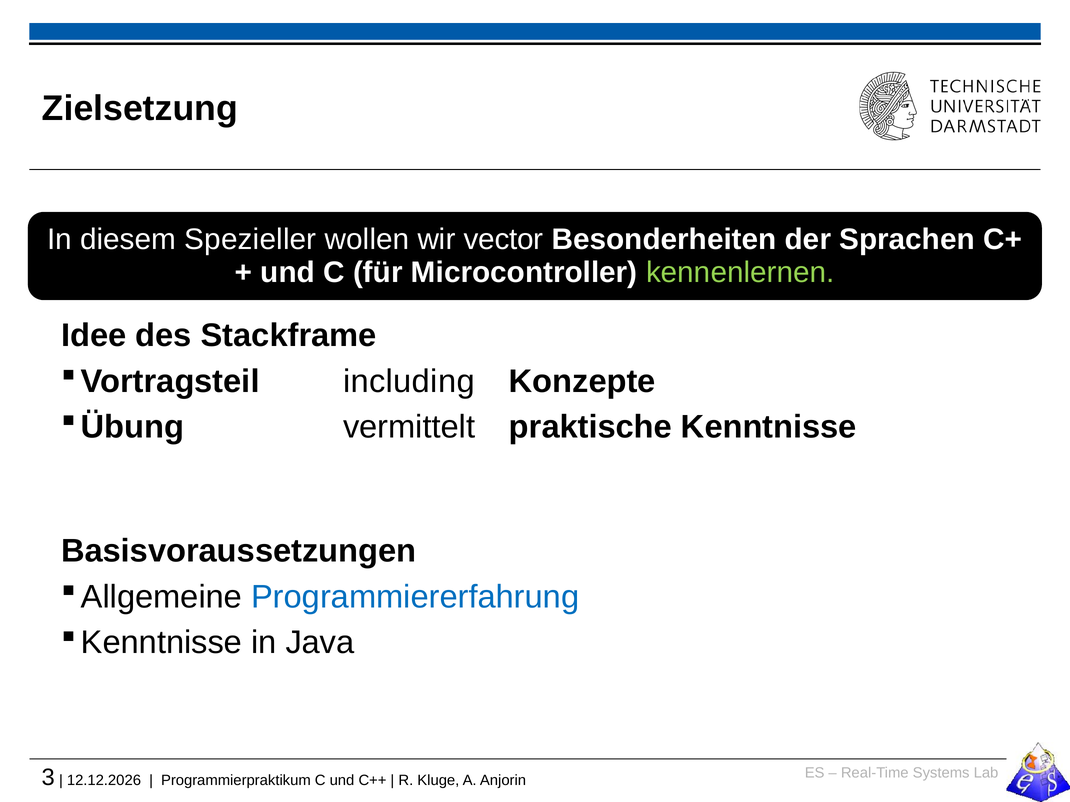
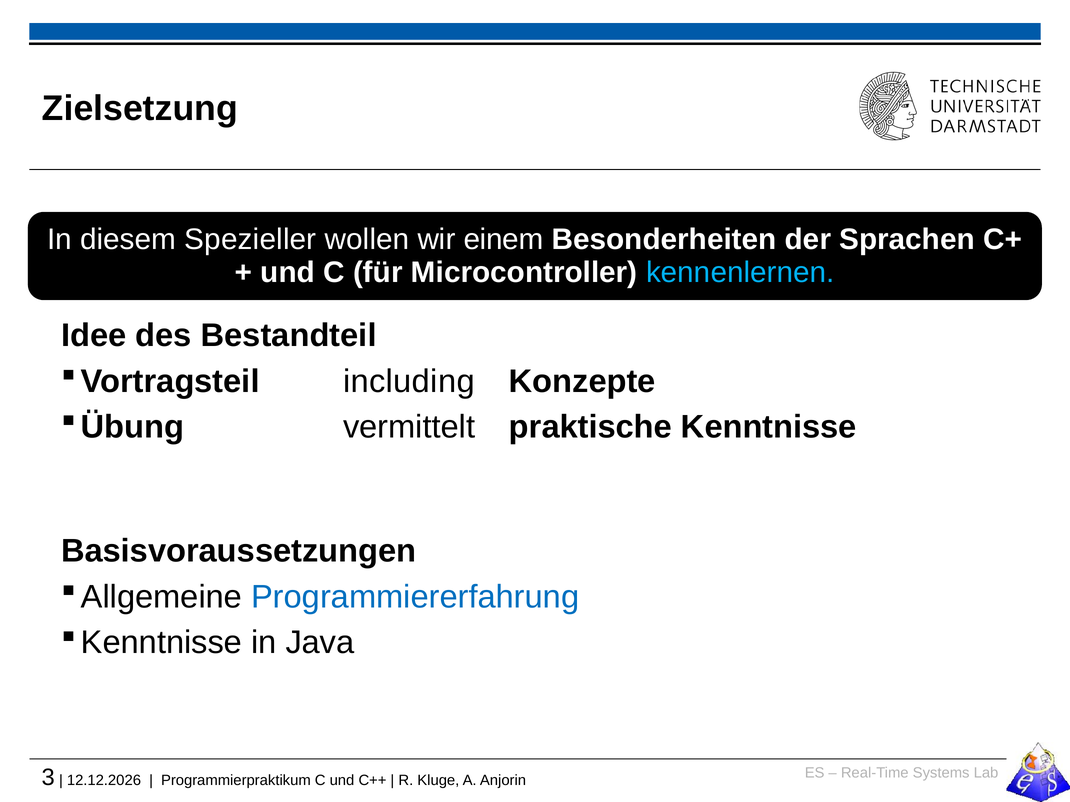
vector: vector -> einem
kennenlernen colour: light green -> light blue
Stackframe: Stackframe -> Bestandteil
